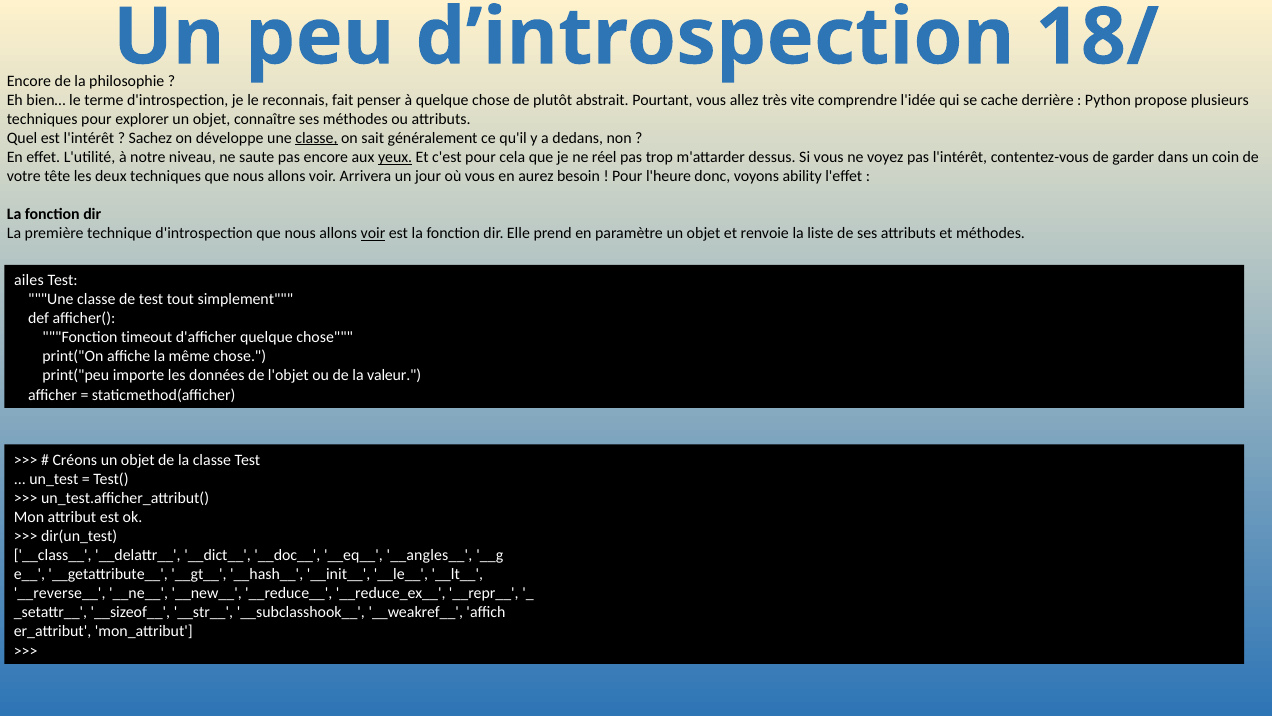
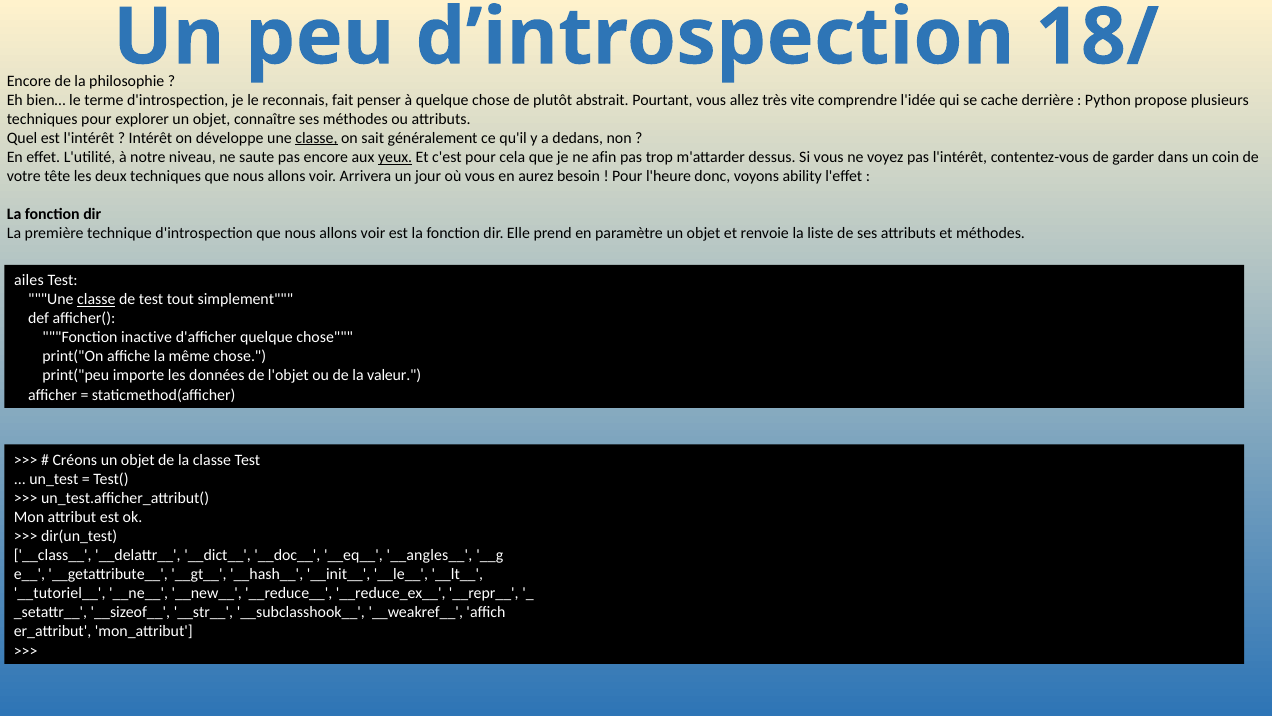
Sachez: Sachez -> Intérêt
réel: réel -> afin
voir at (373, 233) underline: present -> none
classe at (96, 299) underline: none -> present
timeout: timeout -> inactive
__reverse__: __reverse__ -> __tutoriel__
